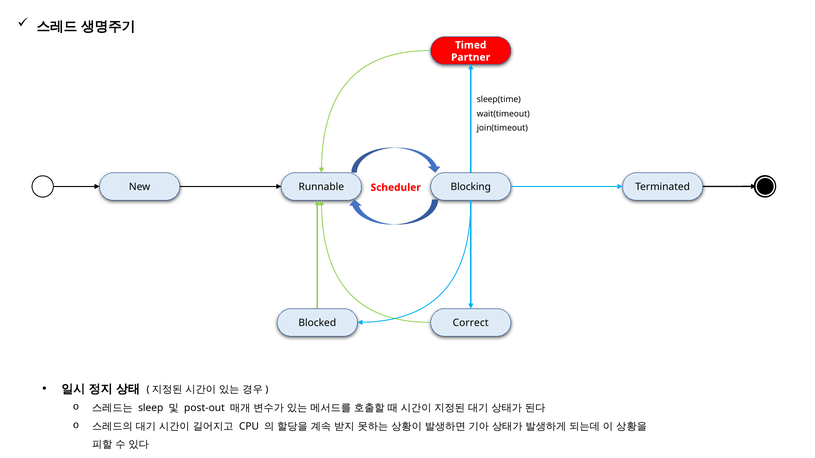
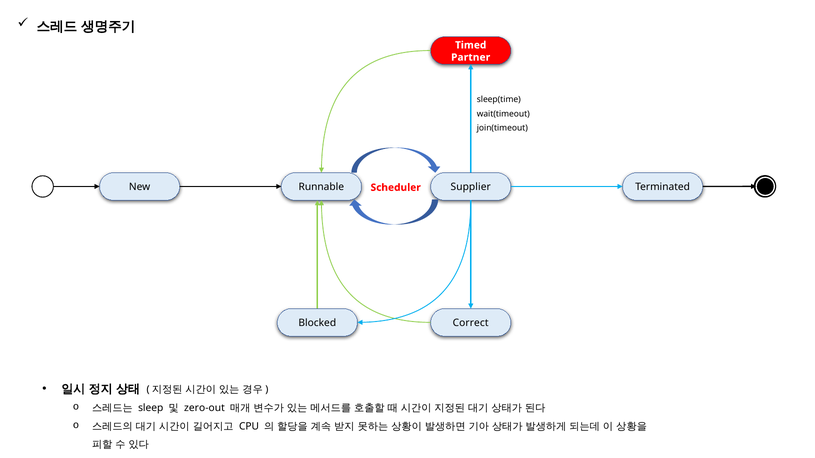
Blocking: Blocking -> Supplier
post-out: post-out -> zero-out
